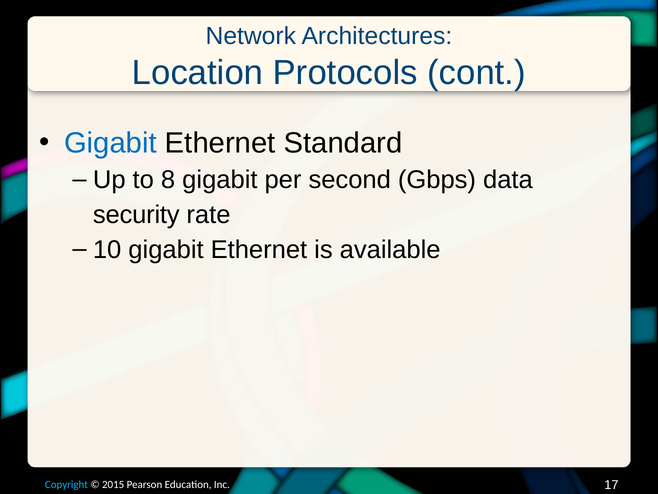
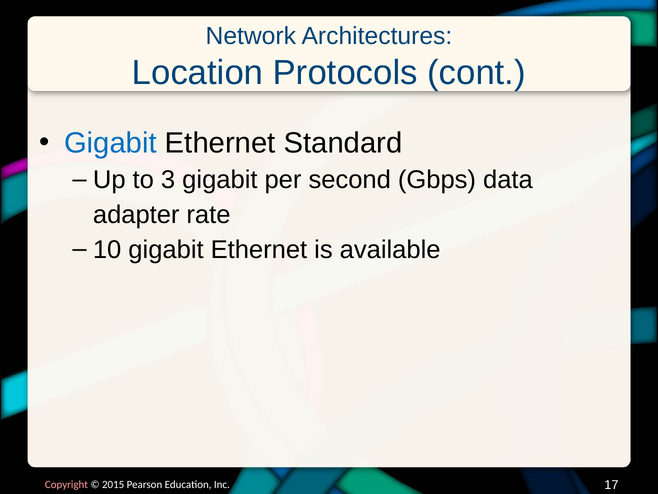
8: 8 -> 3
security: security -> adapter
Copyright colour: light blue -> pink
